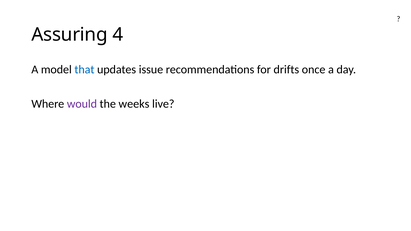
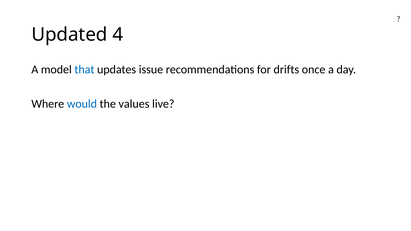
Assuring: Assuring -> Updated
would colour: purple -> blue
weeks: weeks -> values
